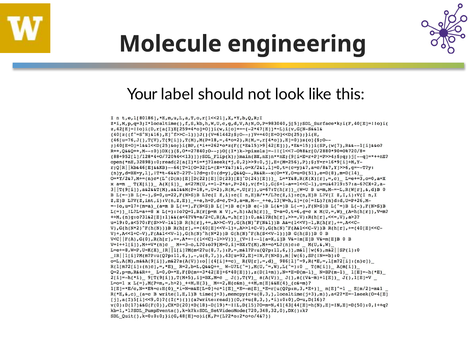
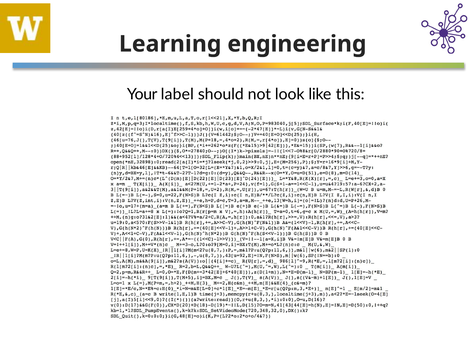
Molecule: Molecule -> Learning
